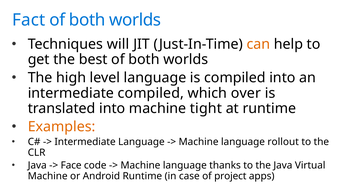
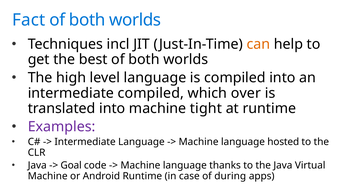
will: will -> incl
Examples colour: orange -> purple
rollout: rollout -> hosted
Face: Face -> Goal
project: project -> during
